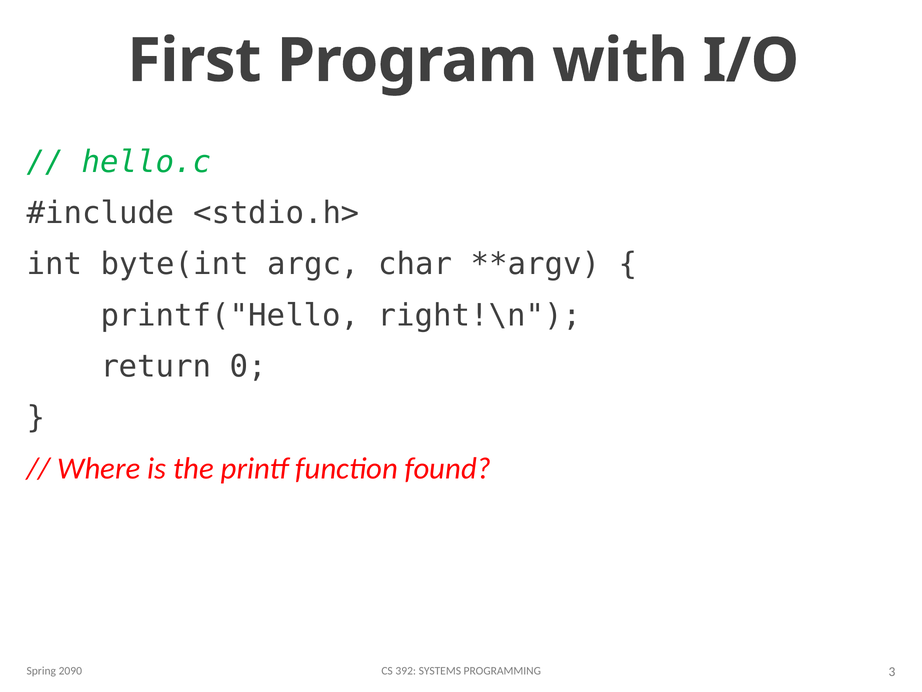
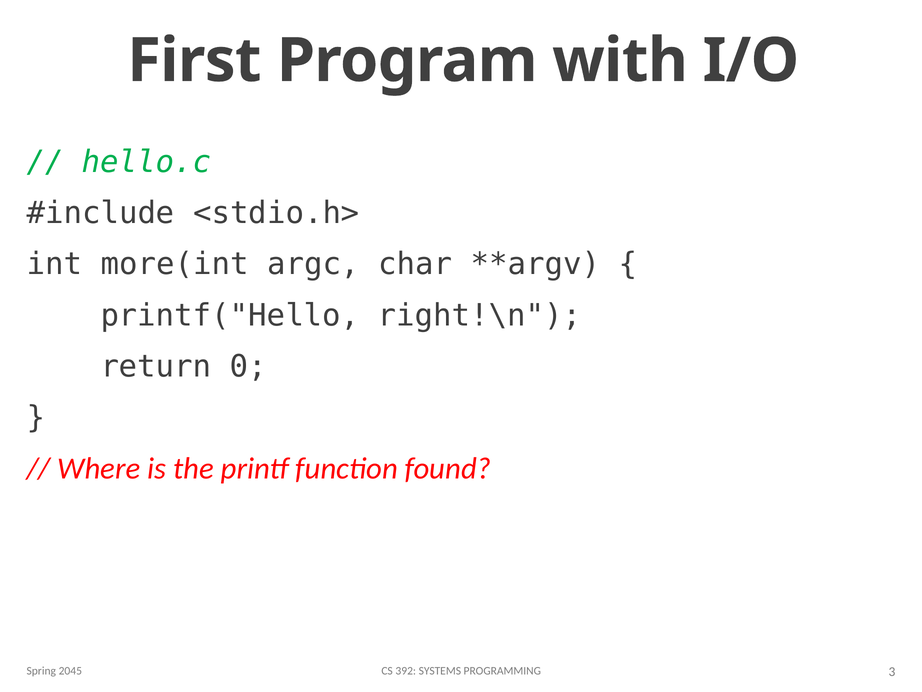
byte(int: byte(int -> more(int
2090: 2090 -> 2045
